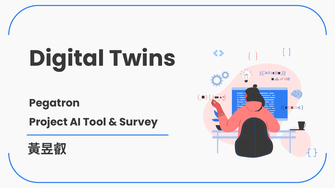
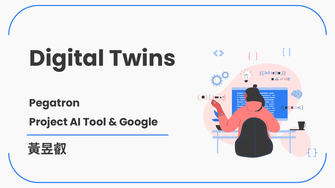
Survey: Survey -> Google
